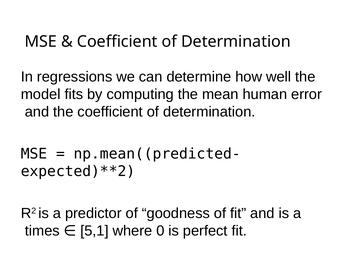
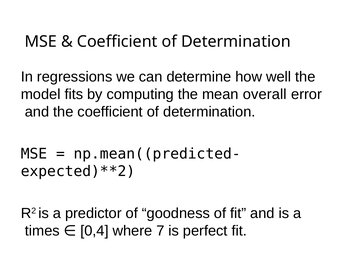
human: human -> overall
5,1: 5,1 -> 0,4
0: 0 -> 7
